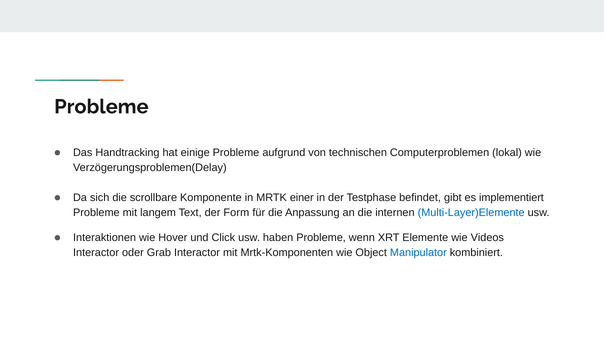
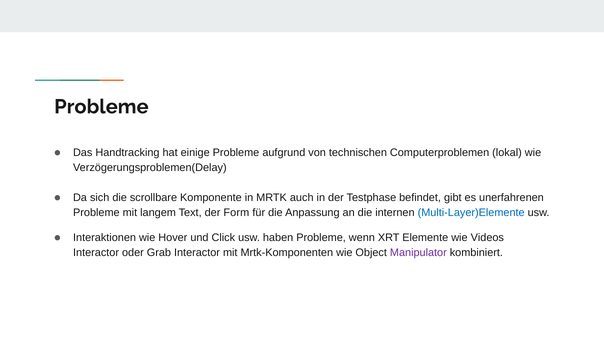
einer: einer -> auch
implementiert: implementiert -> unerfahrenen
Manipulator colour: blue -> purple
